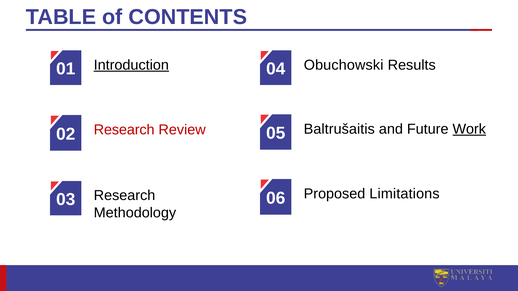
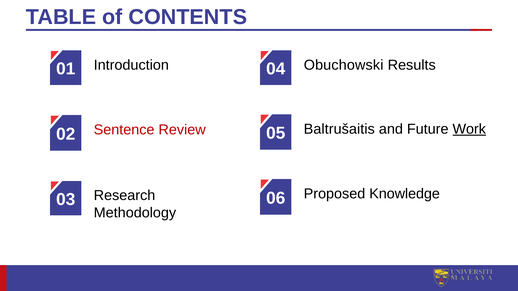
Introduction underline: present -> none
Research at (124, 130): Research -> Sentence
Limitations: Limitations -> Knowledge
